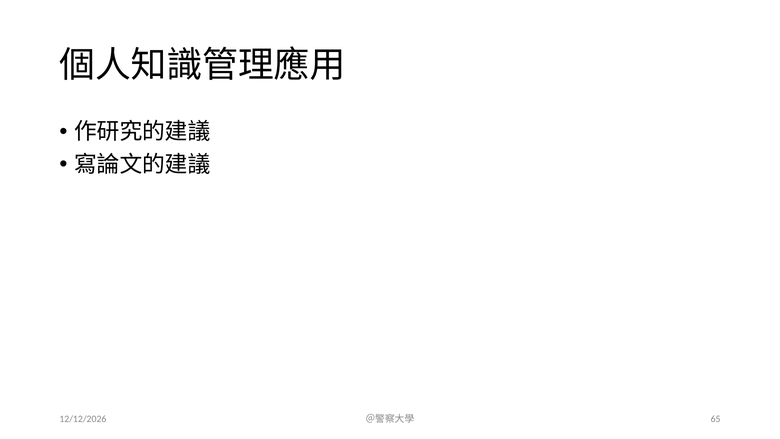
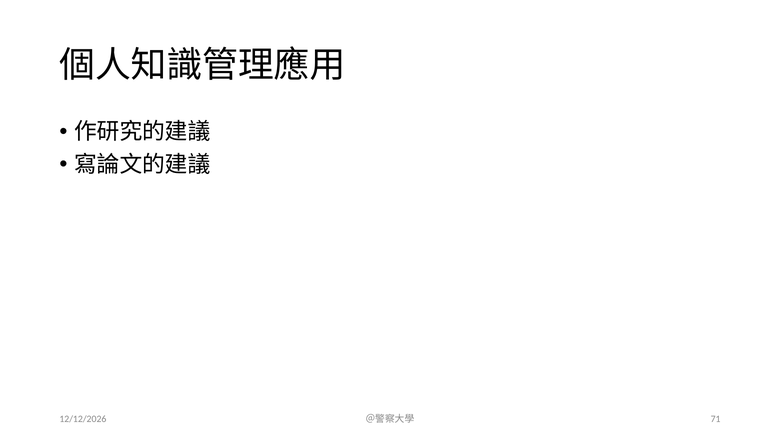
65: 65 -> 71
